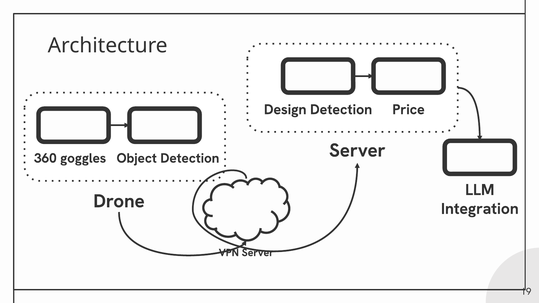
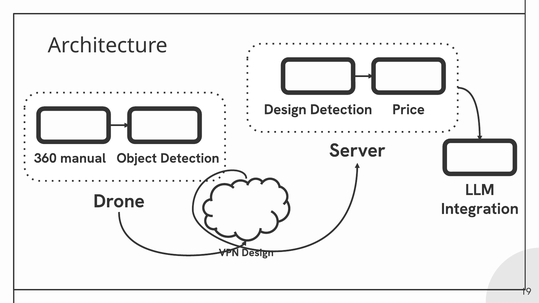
goggles: goggles -> manual
VPN Server: Server -> Design
